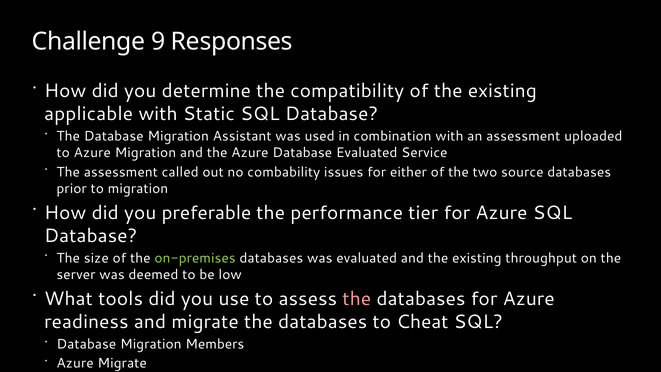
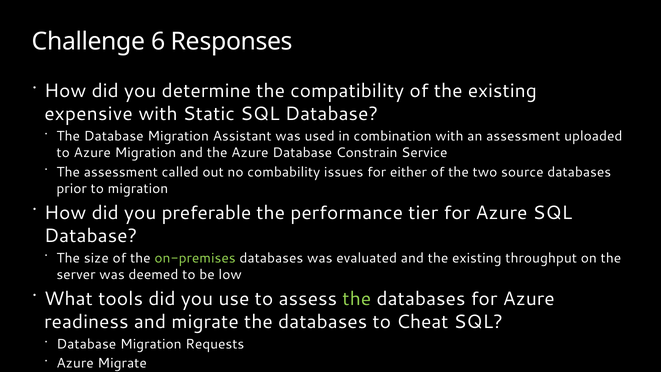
9: 9 -> 6
applicable: applicable -> expensive
Database Evaluated: Evaluated -> Constrain
the at (357, 299) colour: pink -> light green
Members: Members -> Requests
